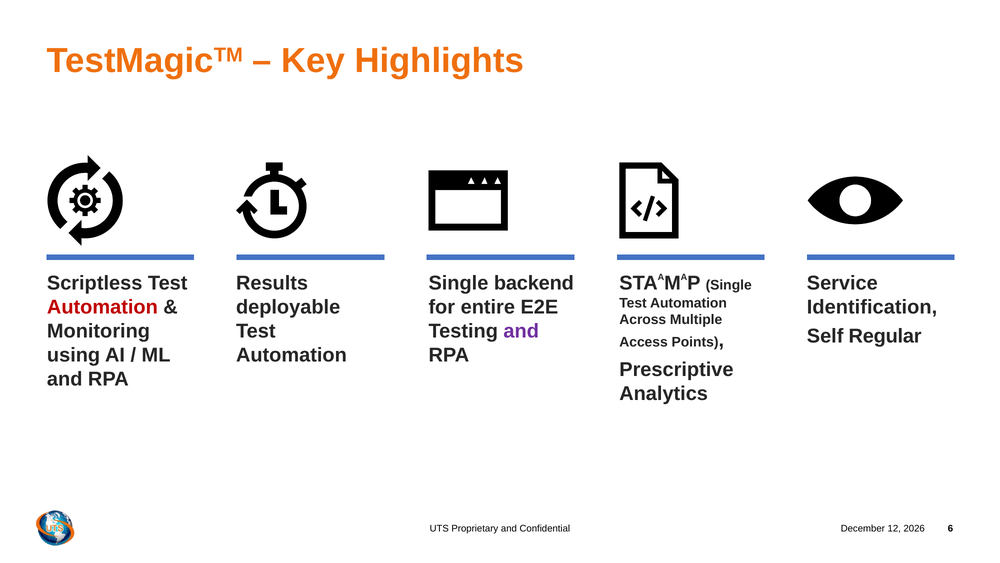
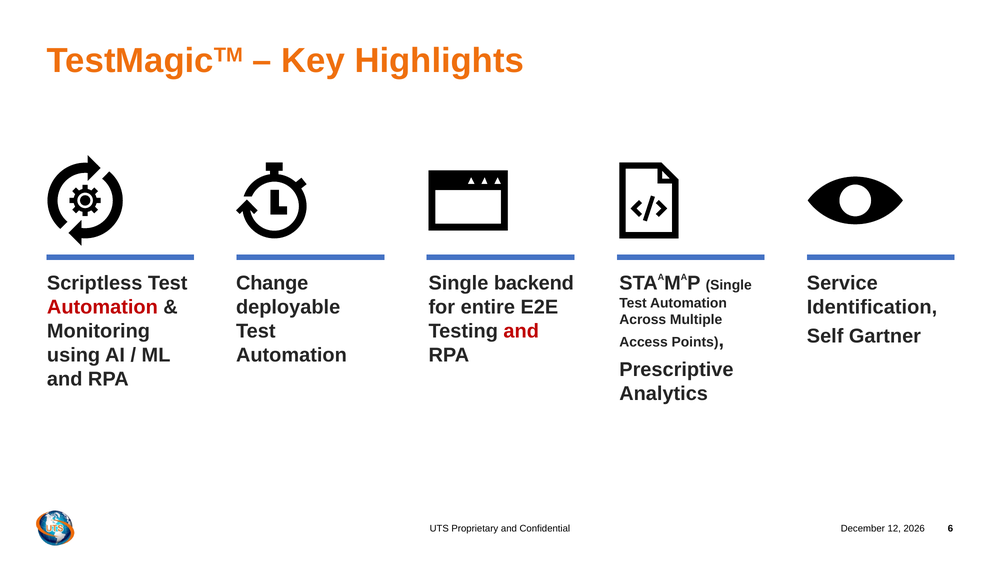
Results: Results -> Change
and at (521, 331) colour: purple -> red
Regular: Regular -> Gartner
